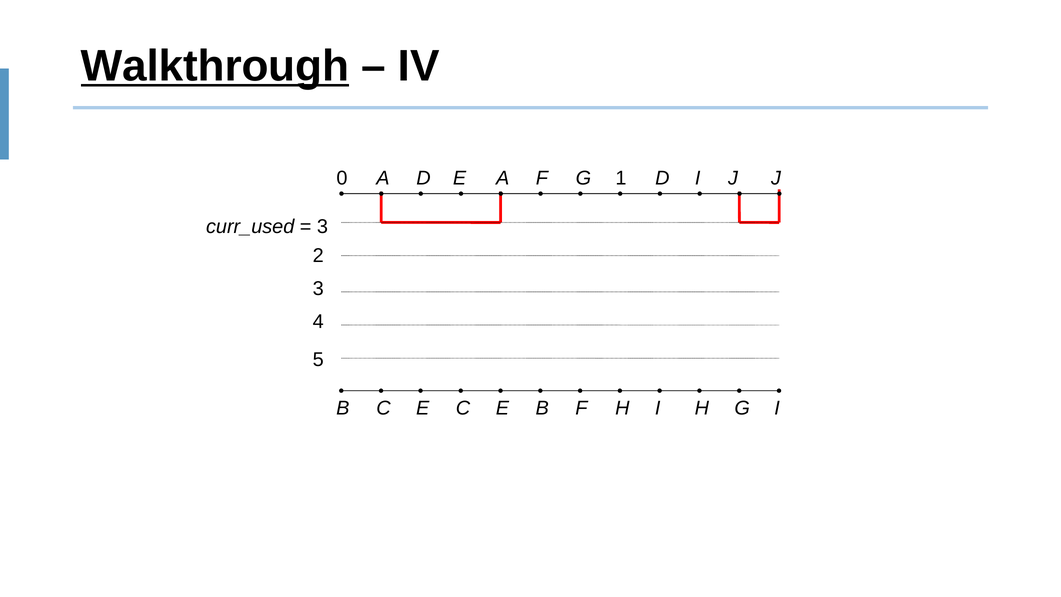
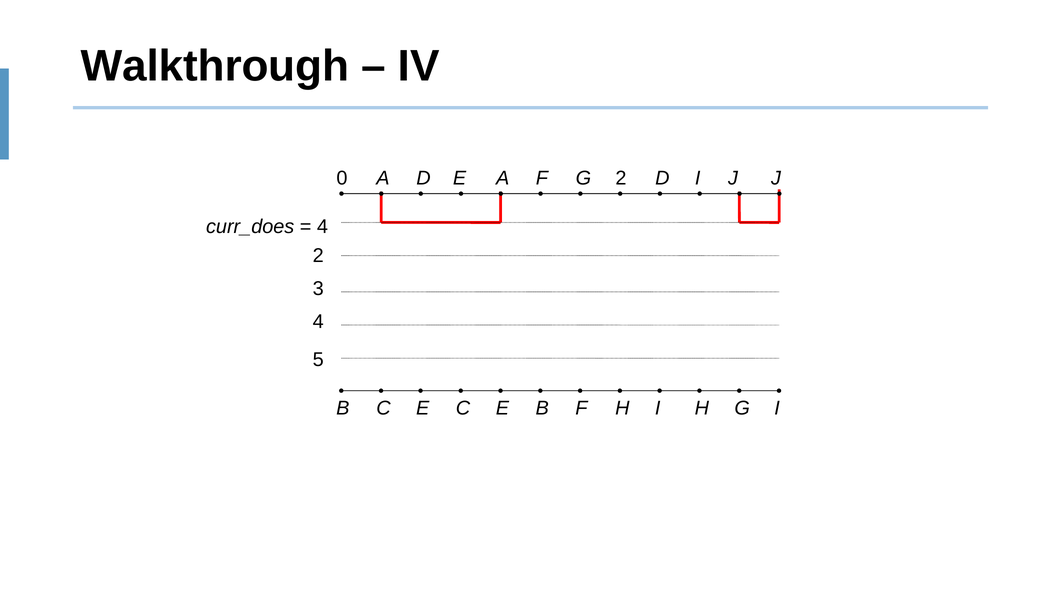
Walkthrough underline: present -> none
F 1: 1 -> 2
curr_used: curr_used -> curr_does
3 at (322, 227): 3 -> 4
